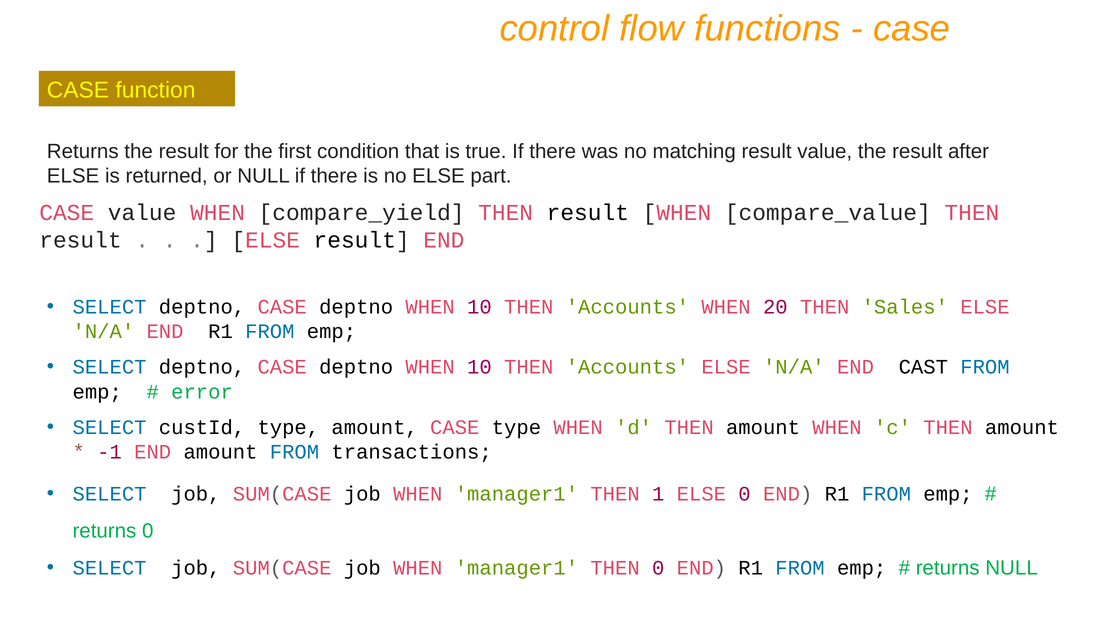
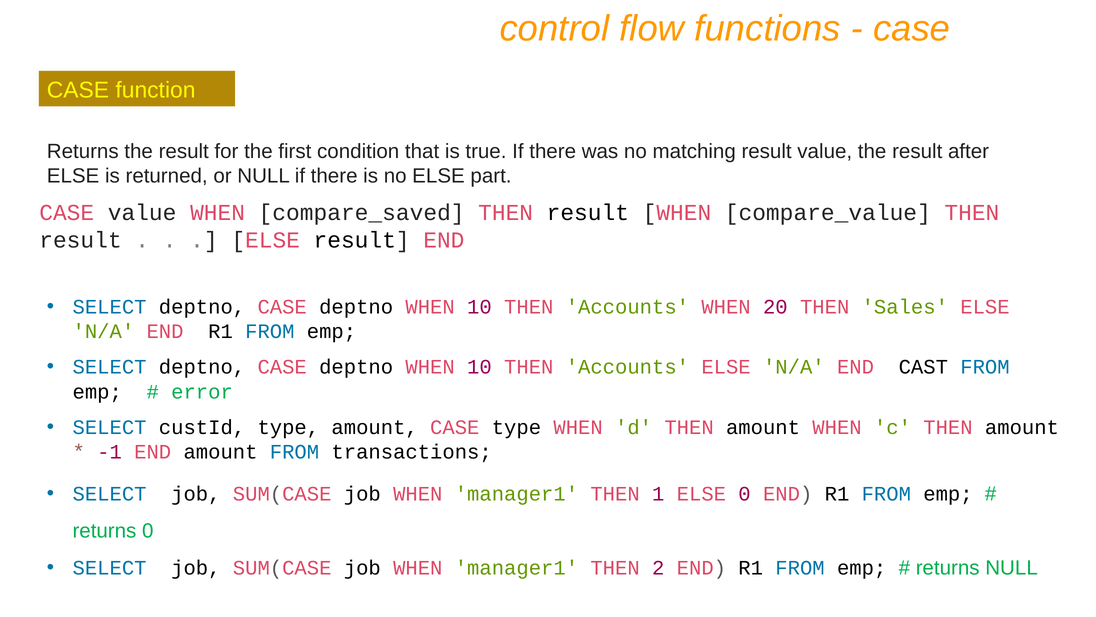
compare_yield: compare_yield -> compare_saved
THEN 0: 0 -> 2
